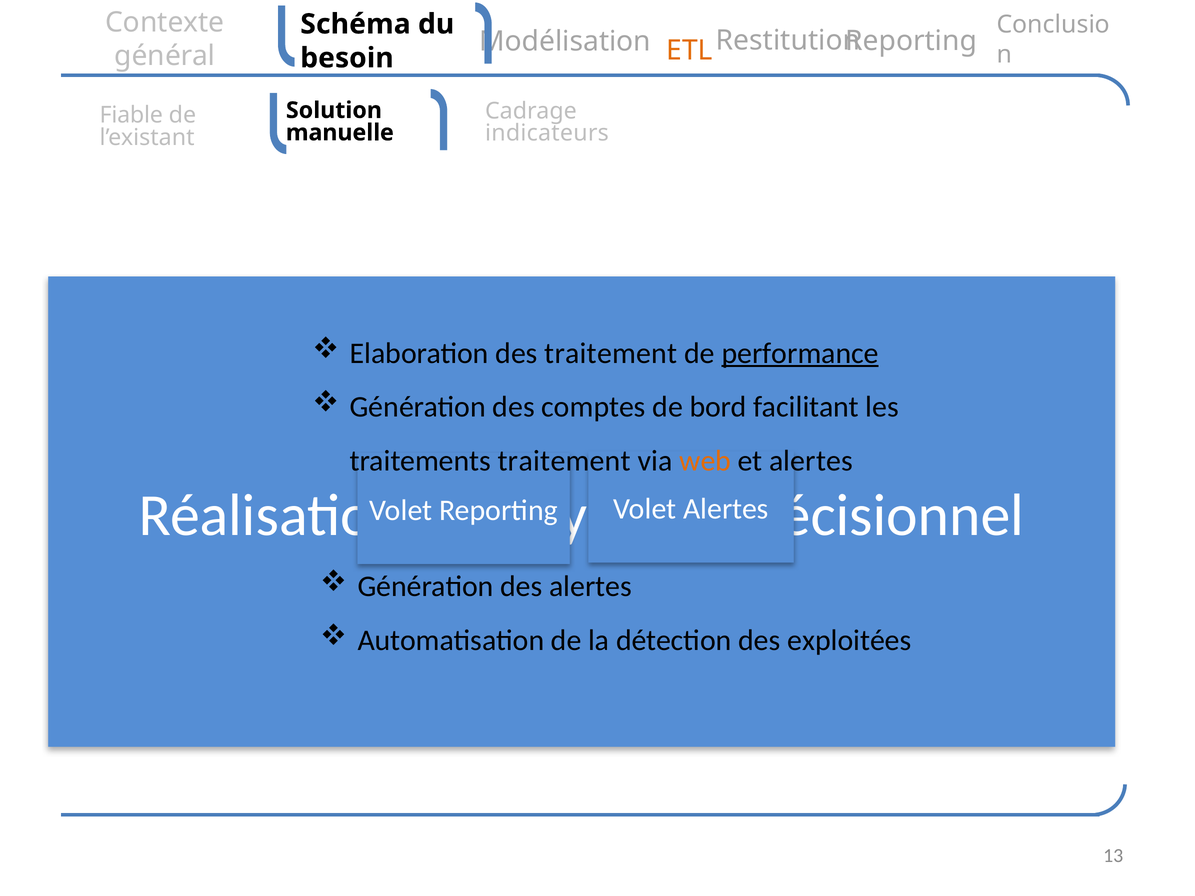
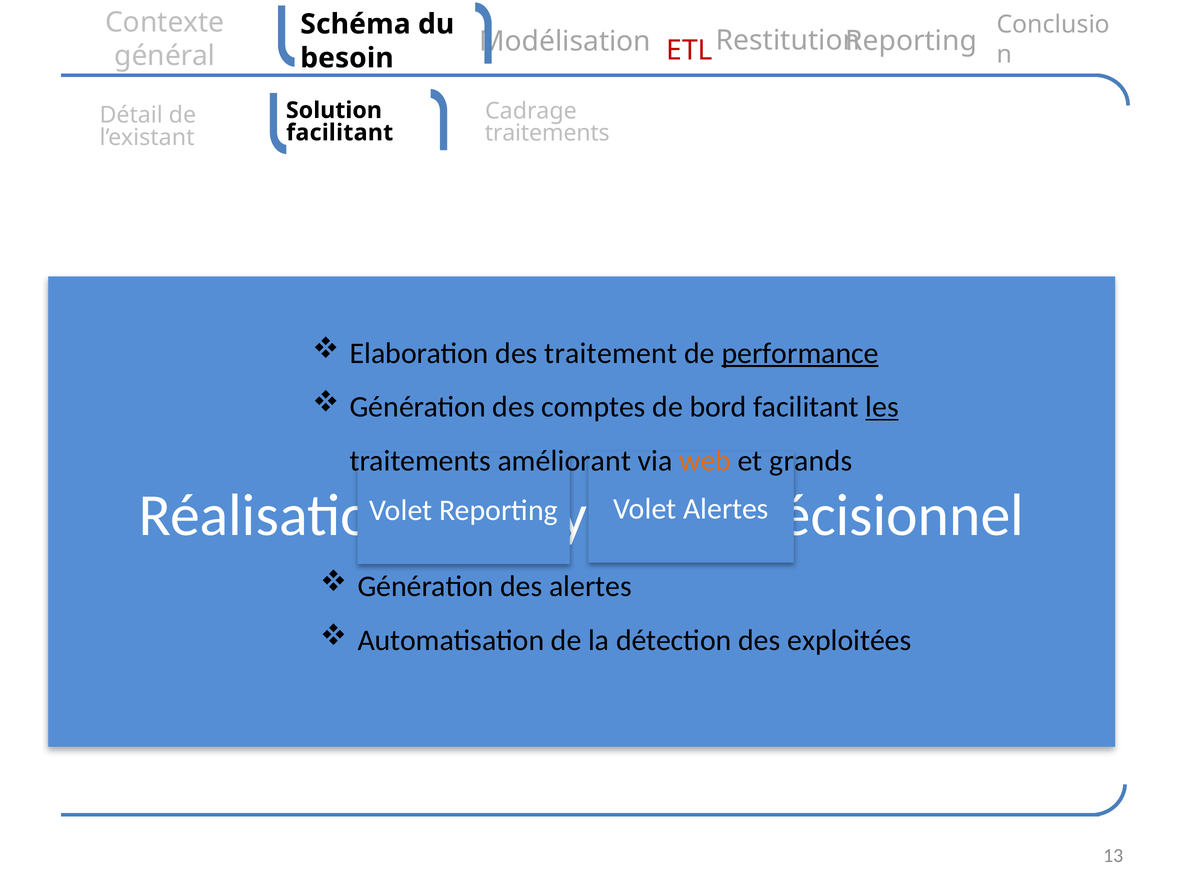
ETL colour: orange -> red
Fiable: Fiable -> Détail
indicateurs at (547, 133): indicateurs -> traitements
manuelle at (340, 133): manuelle -> facilitant
les underline: none -> present
traitements traitement: traitement -> améliorant
et alertes: alertes -> grands
